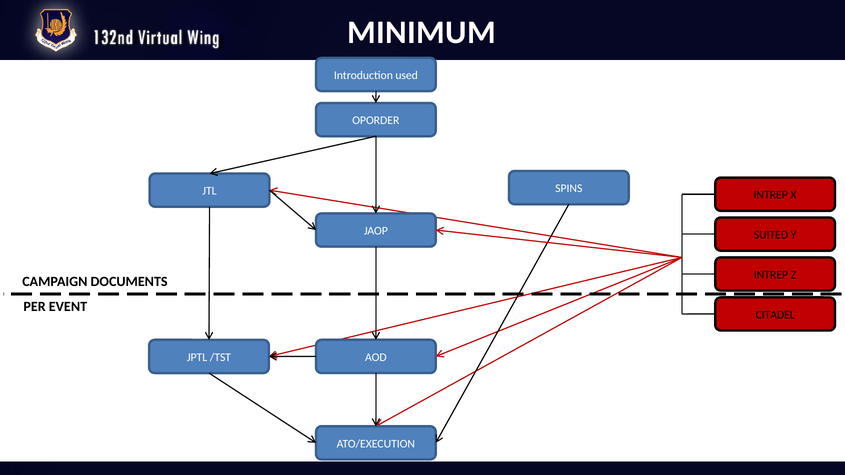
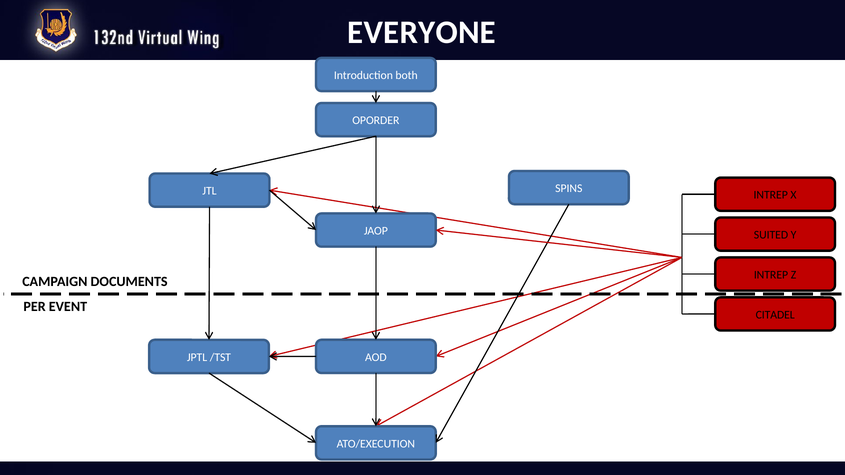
MINIMUM: MINIMUM -> EVERYONE
used: used -> both
